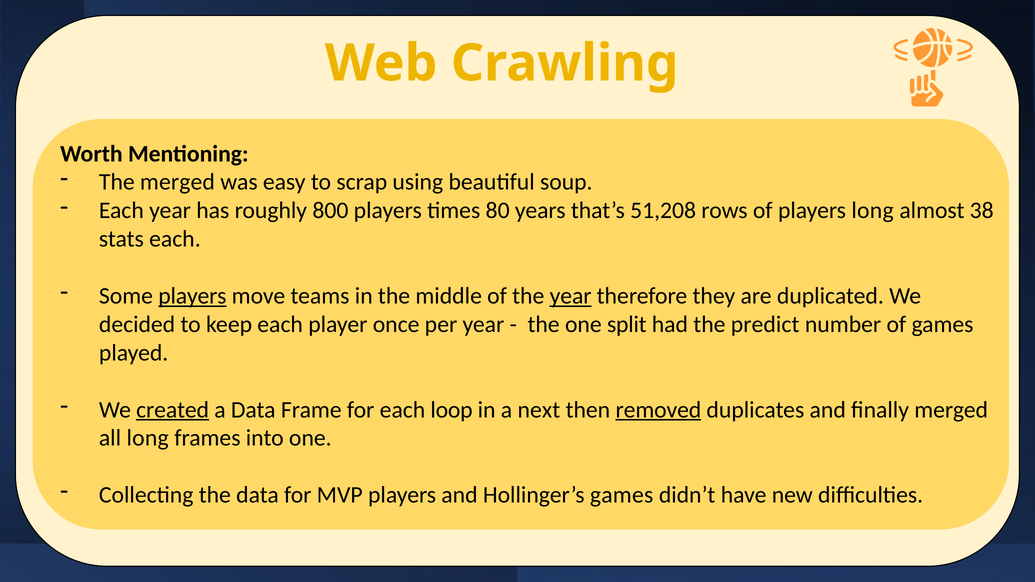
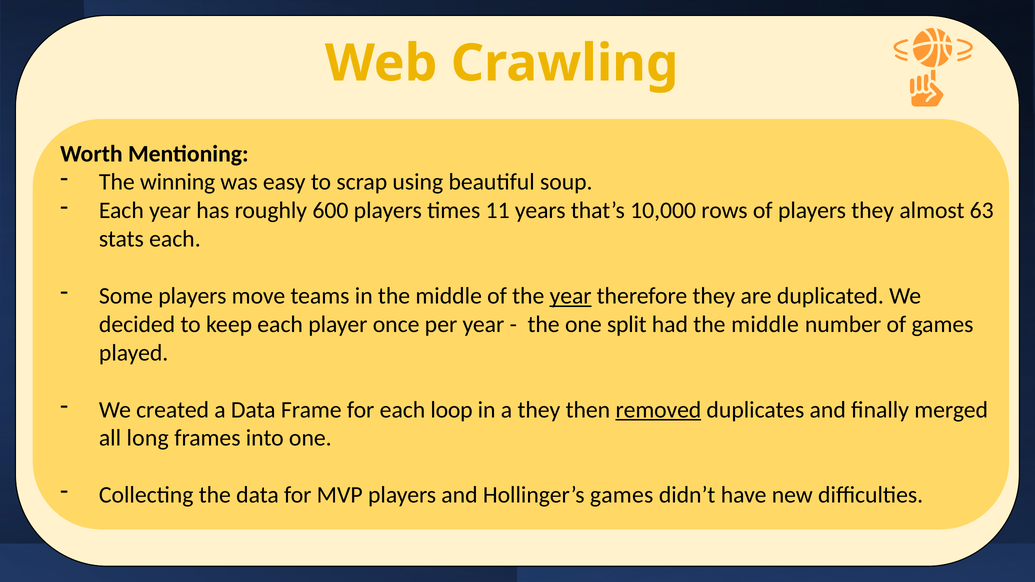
The merged: merged -> winning
800: 800 -> 600
80: 80 -> 11
51,208: 51,208 -> 10,000
players long: long -> they
38: 38 -> 63
players at (192, 296) underline: present -> none
had the predict: predict -> middle
created underline: present -> none
a next: next -> they
